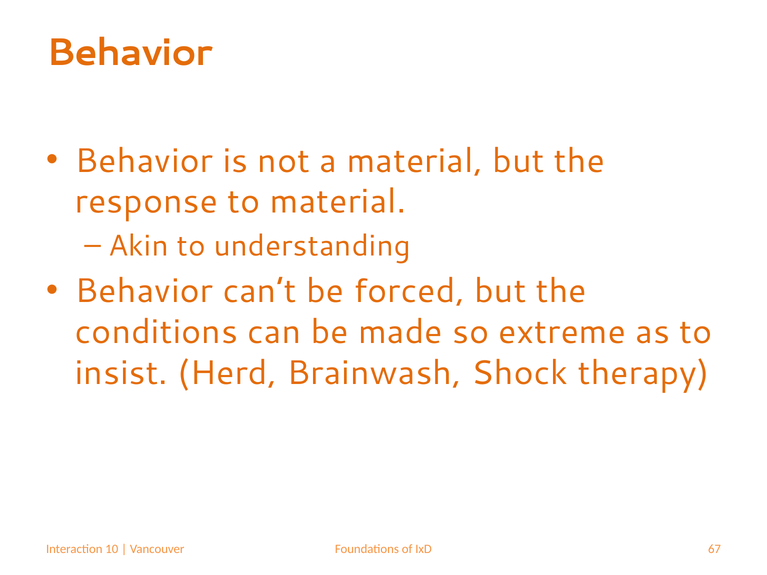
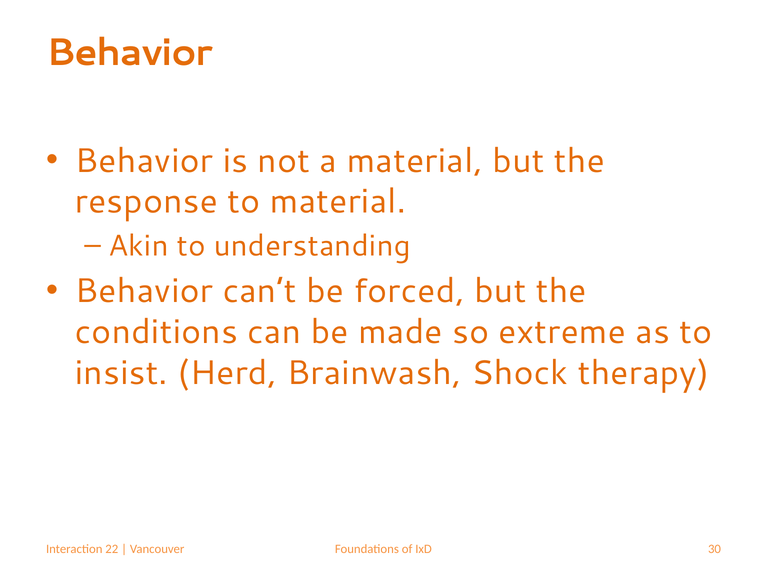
67: 67 -> 30
10: 10 -> 22
